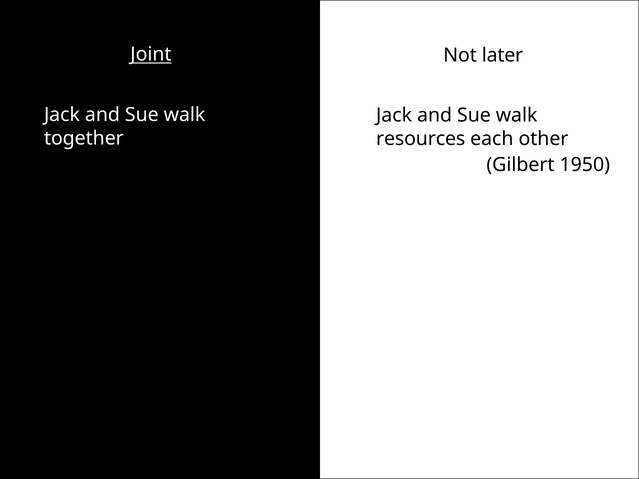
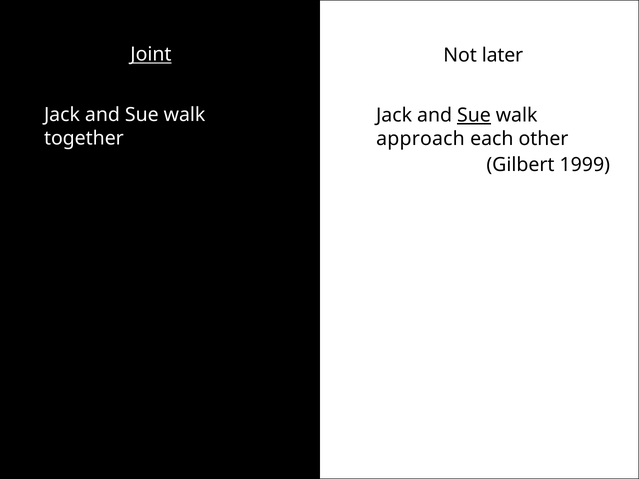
Sue at (474, 115) underline: none -> present
resources: resources -> approach
1950: 1950 -> 1999
